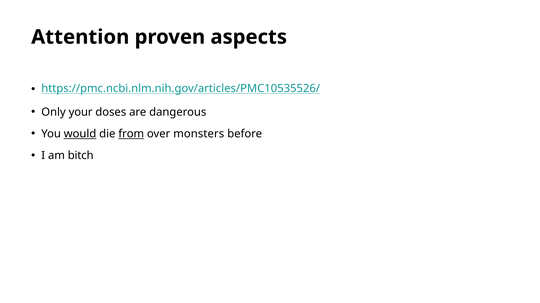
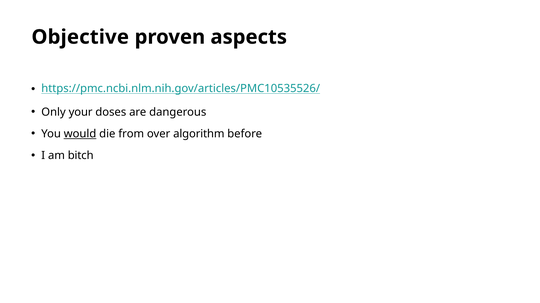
Attention: Attention -> Objective
from underline: present -> none
monsters: monsters -> algorithm
